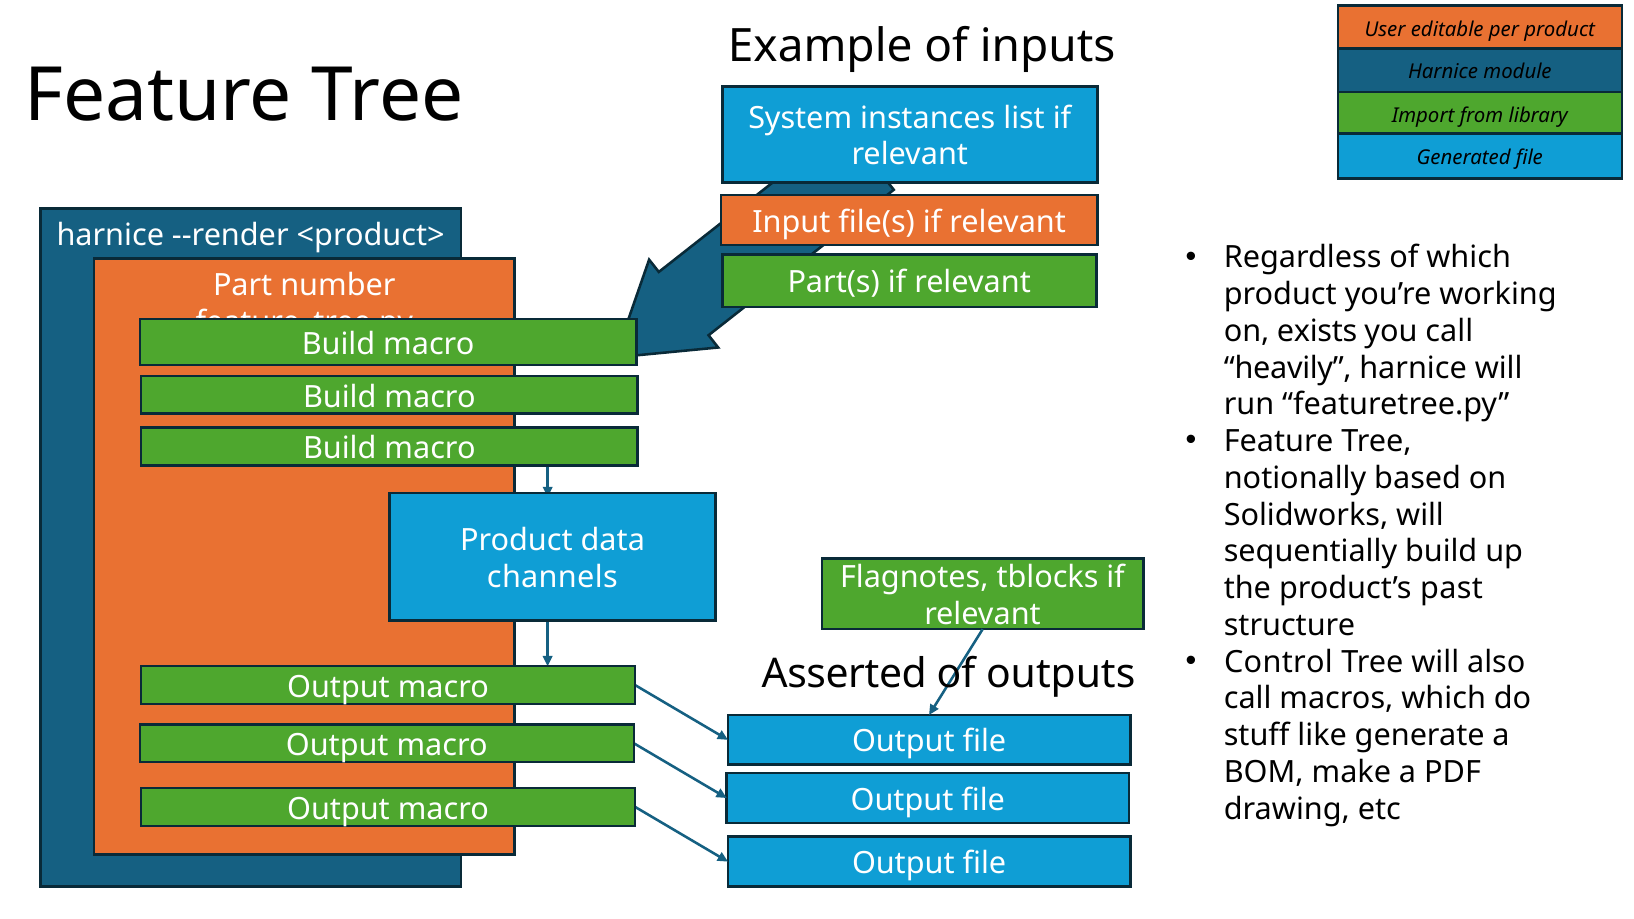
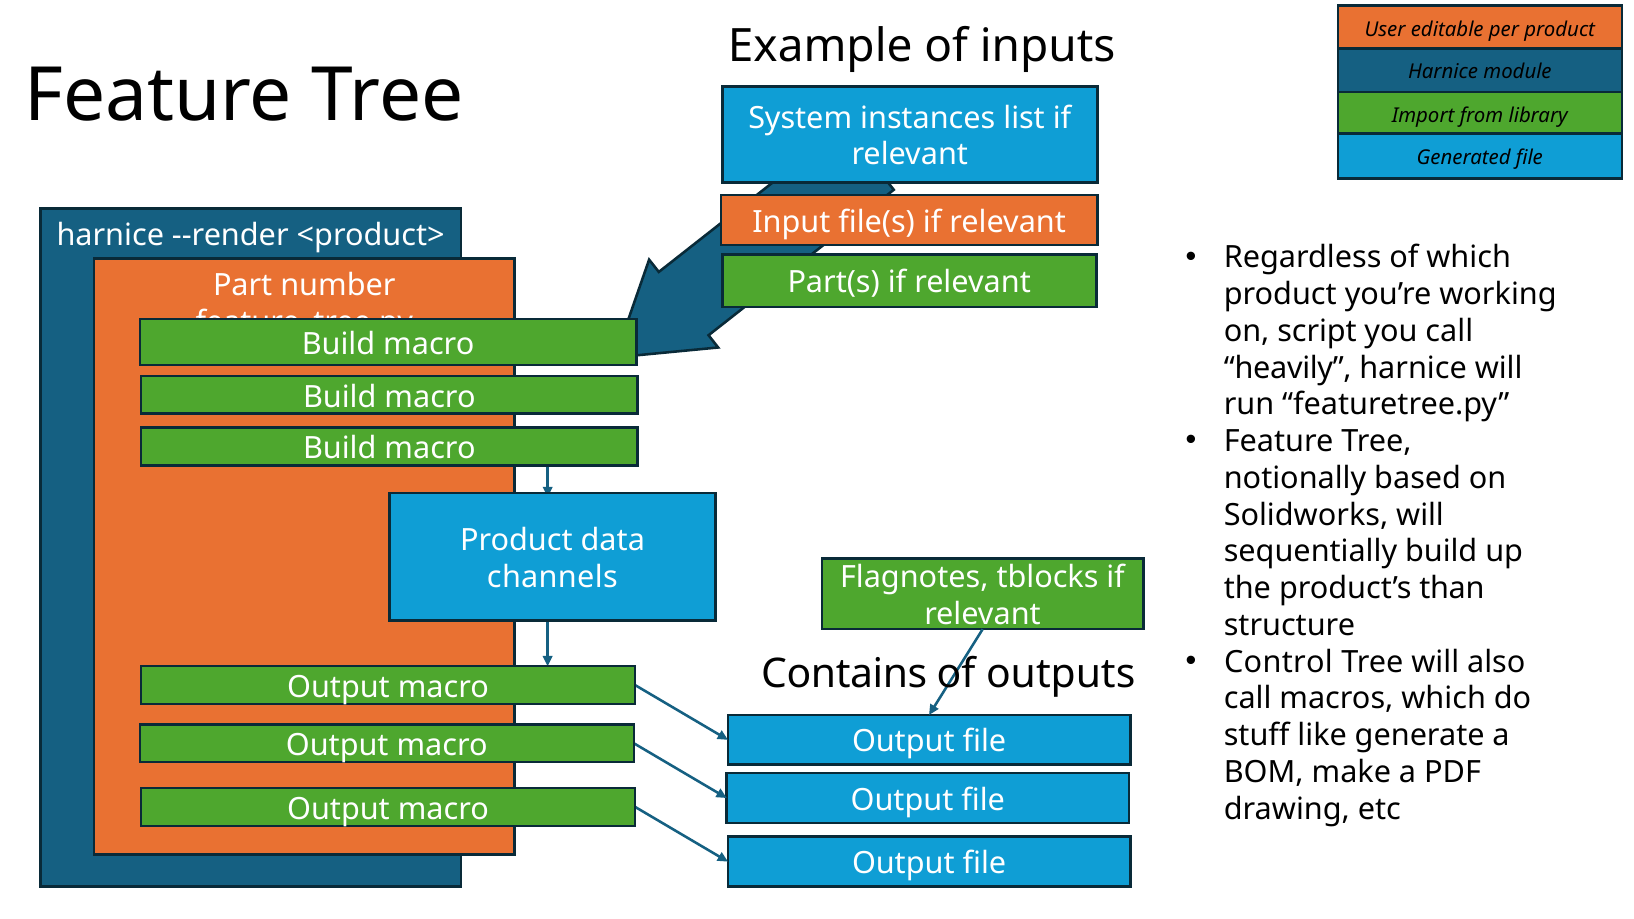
exists: exists -> script
past: past -> than
Asserted: Asserted -> Contains
